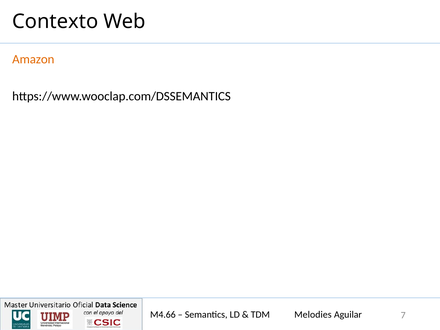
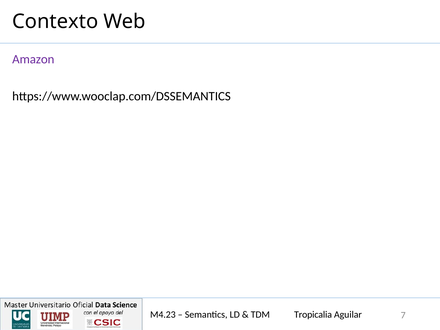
Amazon colour: orange -> purple
M4.66: M4.66 -> M4.23
Melodies: Melodies -> Tropicalia
